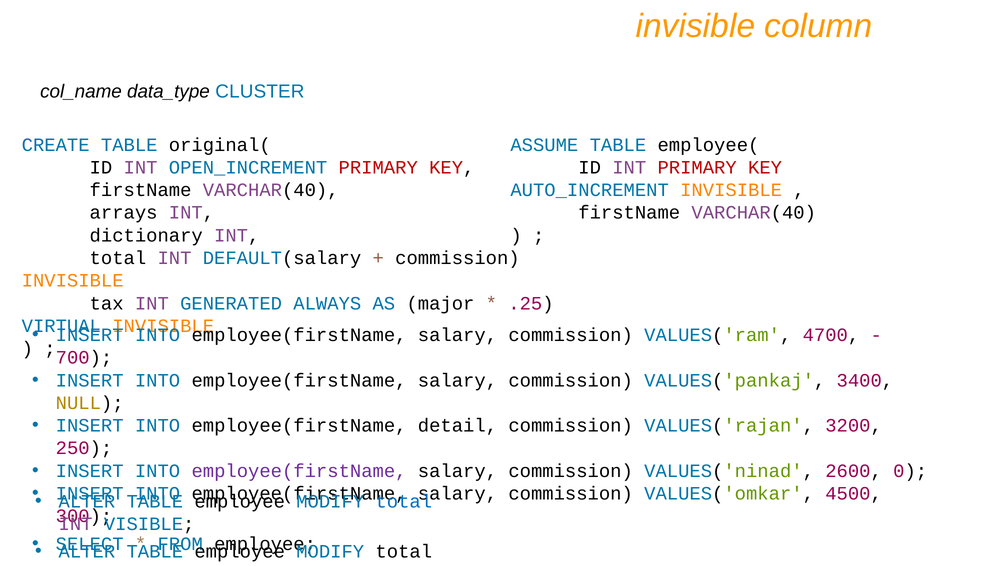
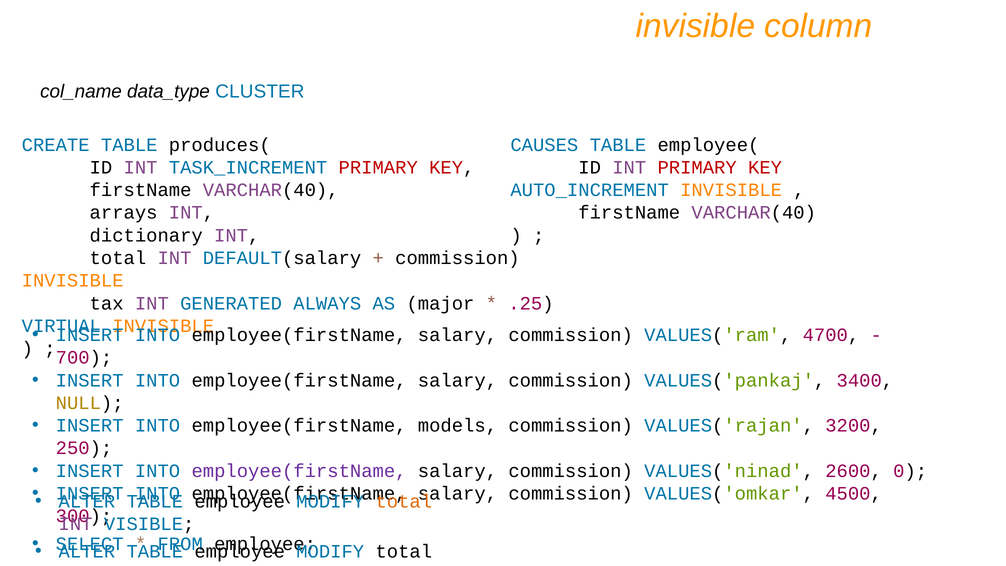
original(: original( -> produces(
ASSUME: ASSUME -> CAUSES
OPEN_INCREMENT: OPEN_INCREMENT -> TASK_INCREMENT
detail: detail -> models
total at (404, 501) colour: blue -> orange
